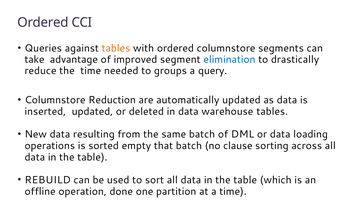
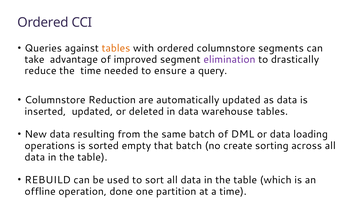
elimination colour: blue -> purple
groups: groups -> ensure
clause: clause -> create
